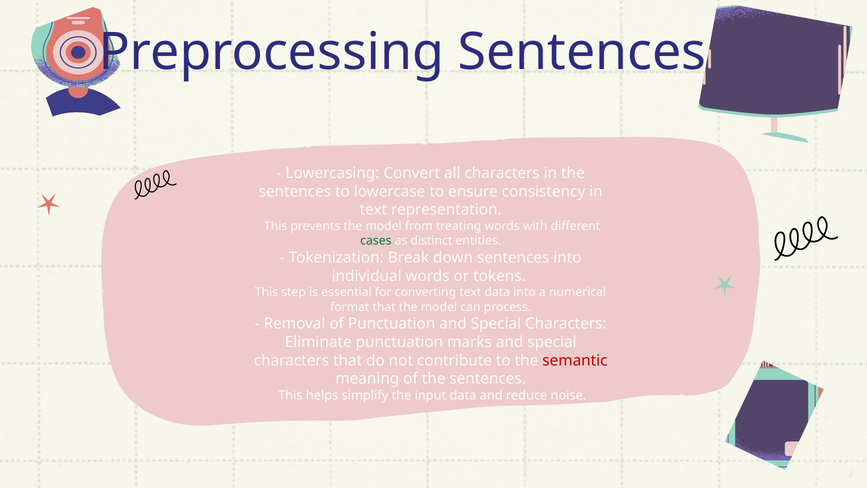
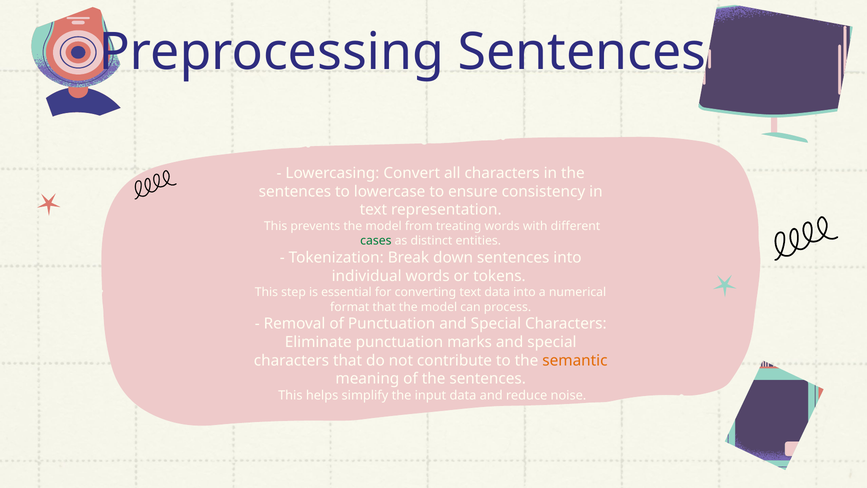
semantic colour: red -> orange
